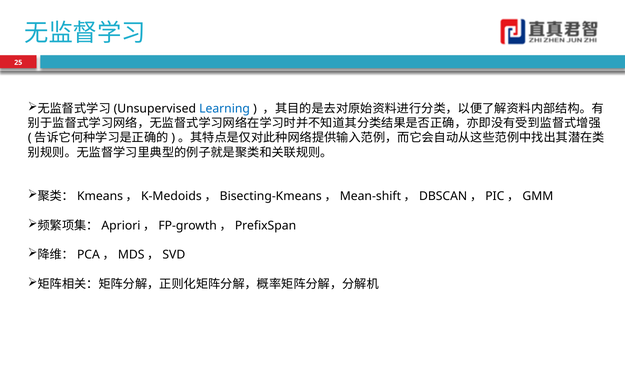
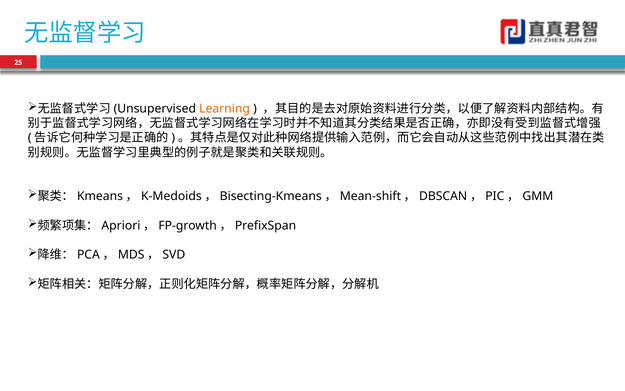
Learning colour: blue -> orange
